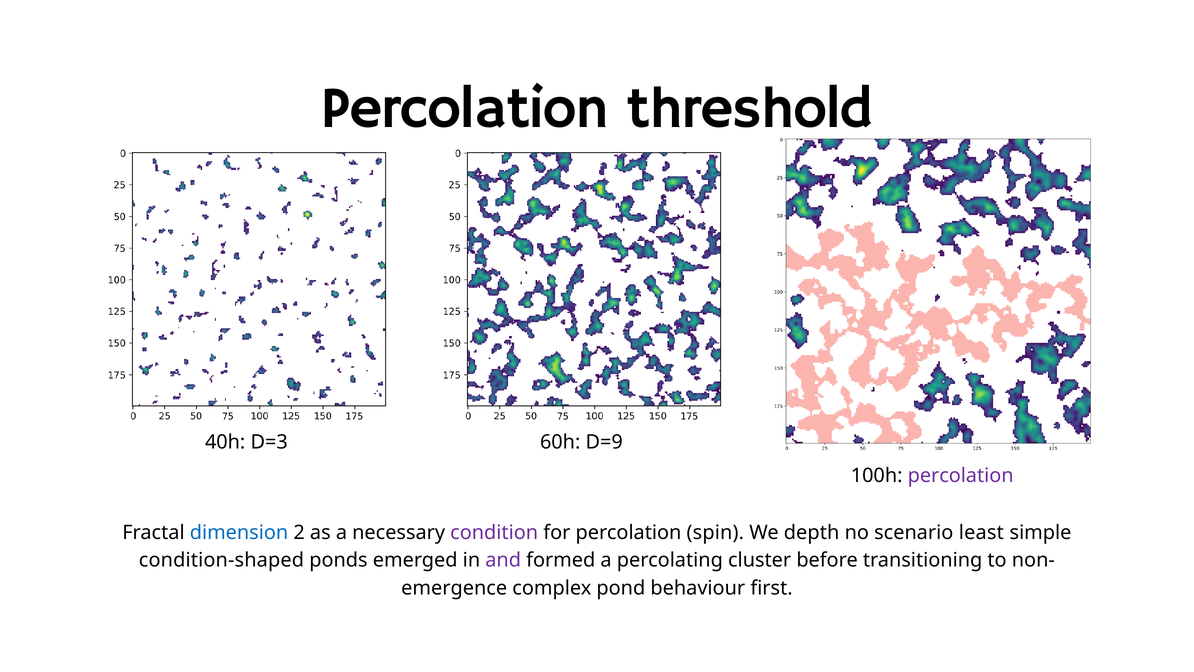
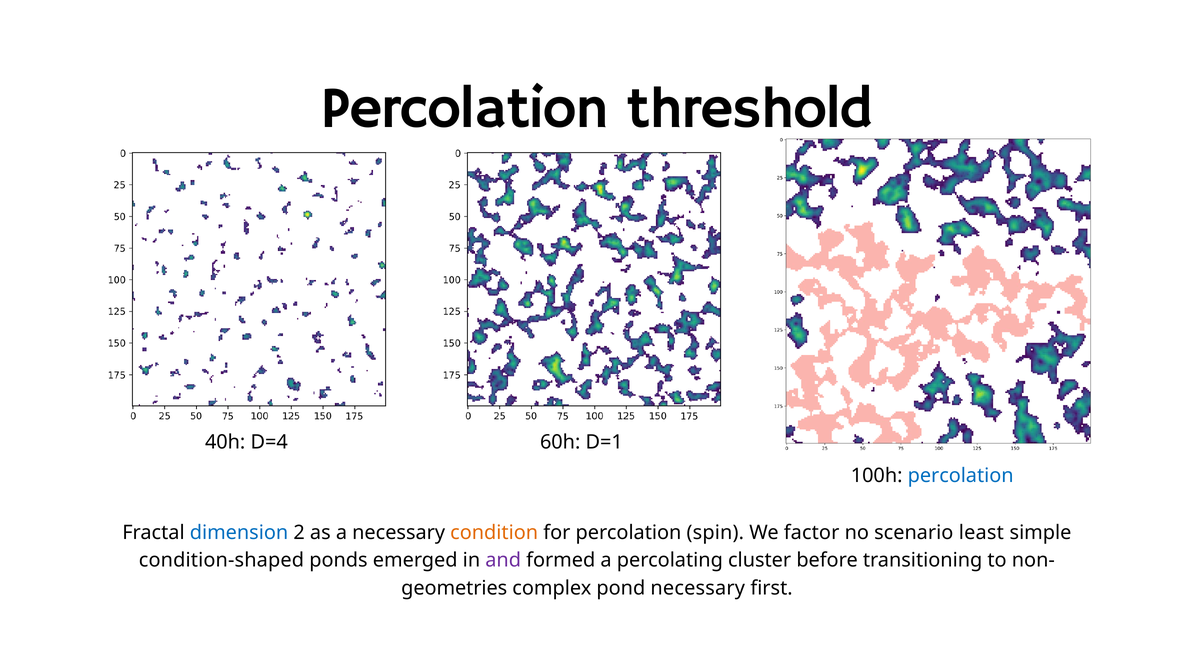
D=3: D=3 -> D=4
D=9: D=9 -> D=1
percolation at (961, 475) colour: purple -> blue
condition colour: purple -> orange
depth: depth -> factor
emergence: emergence -> geometries
pond behaviour: behaviour -> necessary
